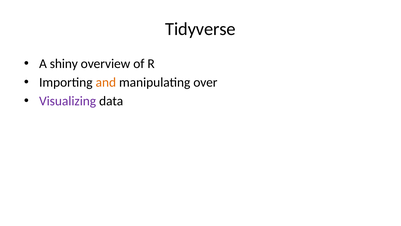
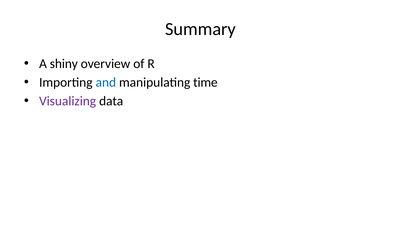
Tidyverse: Tidyverse -> Summary
and colour: orange -> blue
over: over -> time
